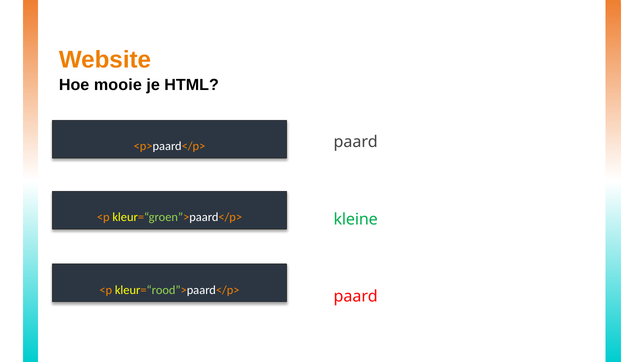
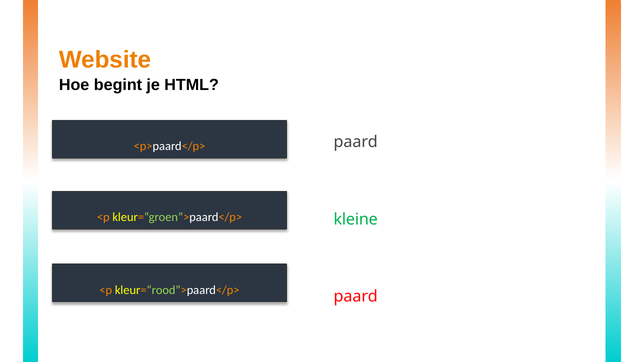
mooie: mooie -> begint
